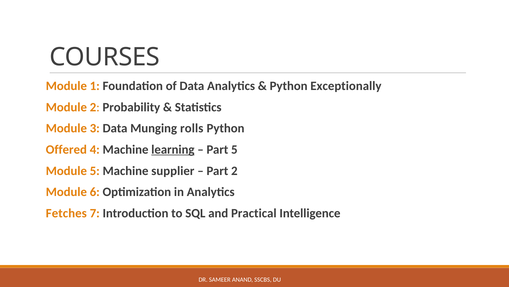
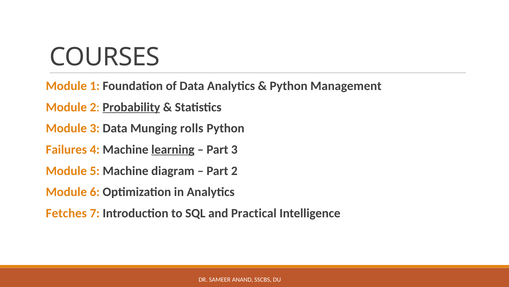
Exceptionally: Exceptionally -> Management
Probability underline: none -> present
Offered: Offered -> Failures
Part 5: 5 -> 3
supplier: supplier -> diagram
